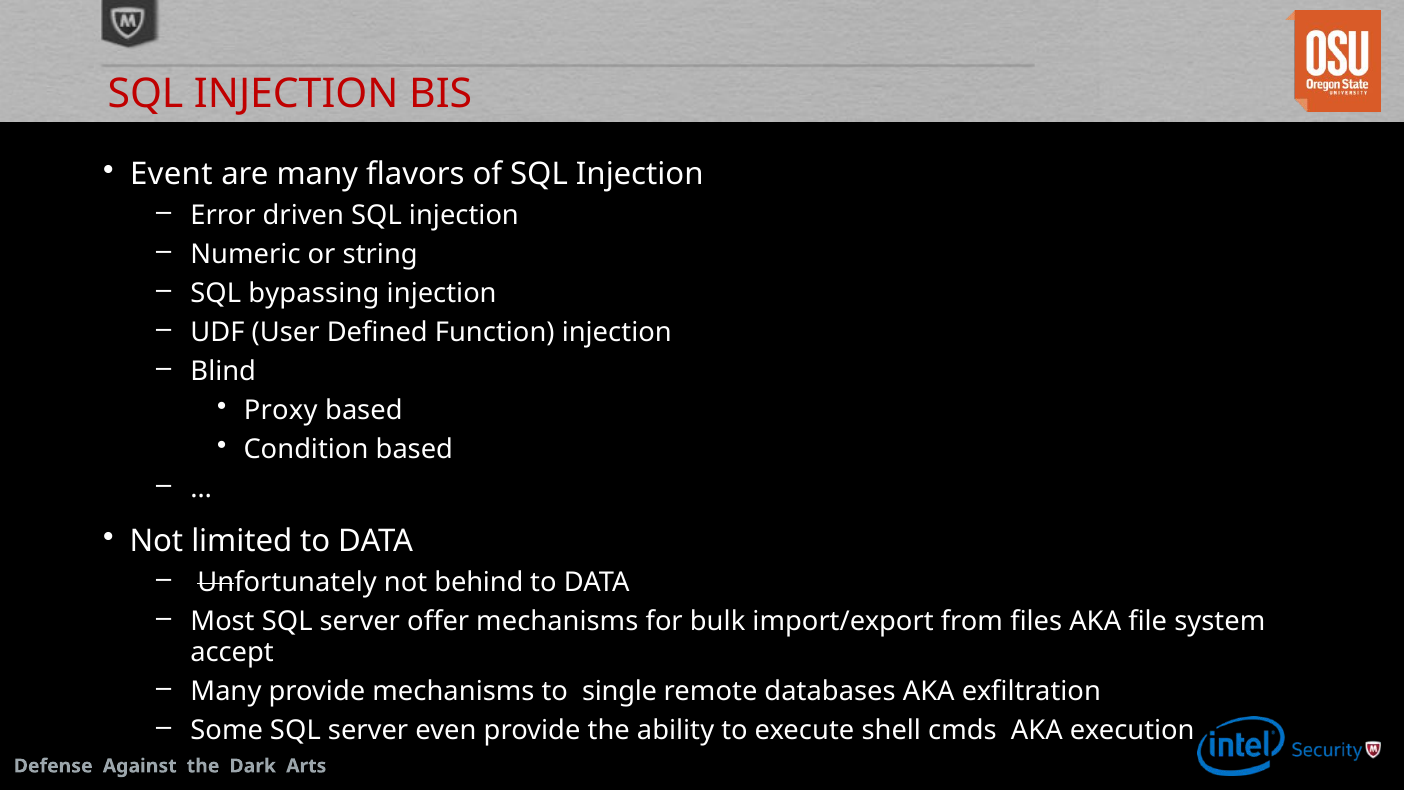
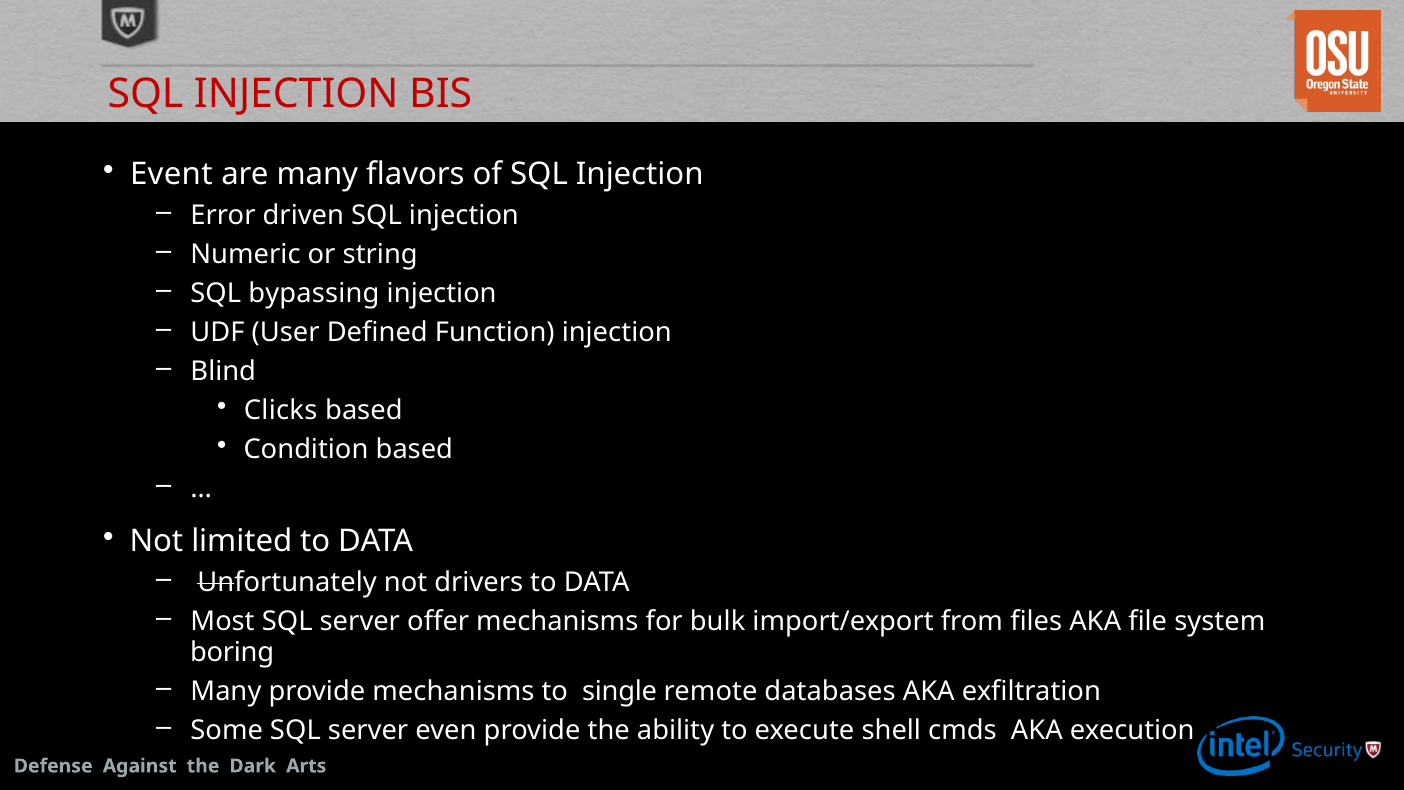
Proxy: Proxy -> Clicks
behind: behind -> drivers
accept: accept -> boring
